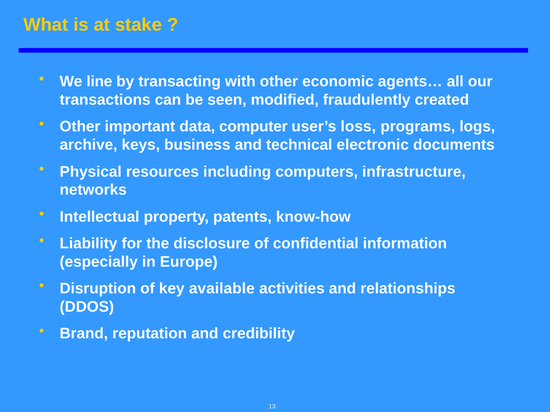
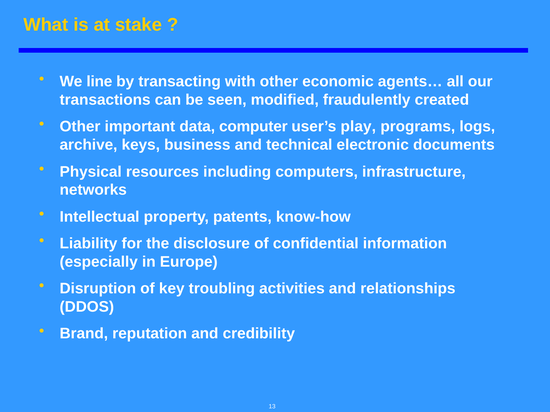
loss: loss -> play
available: available -> troubling
